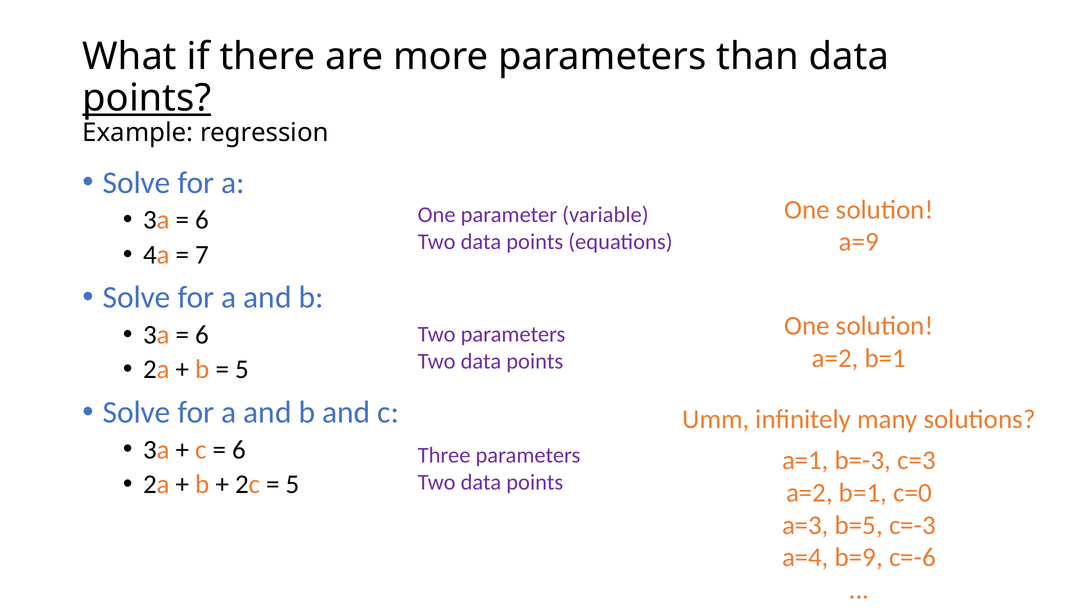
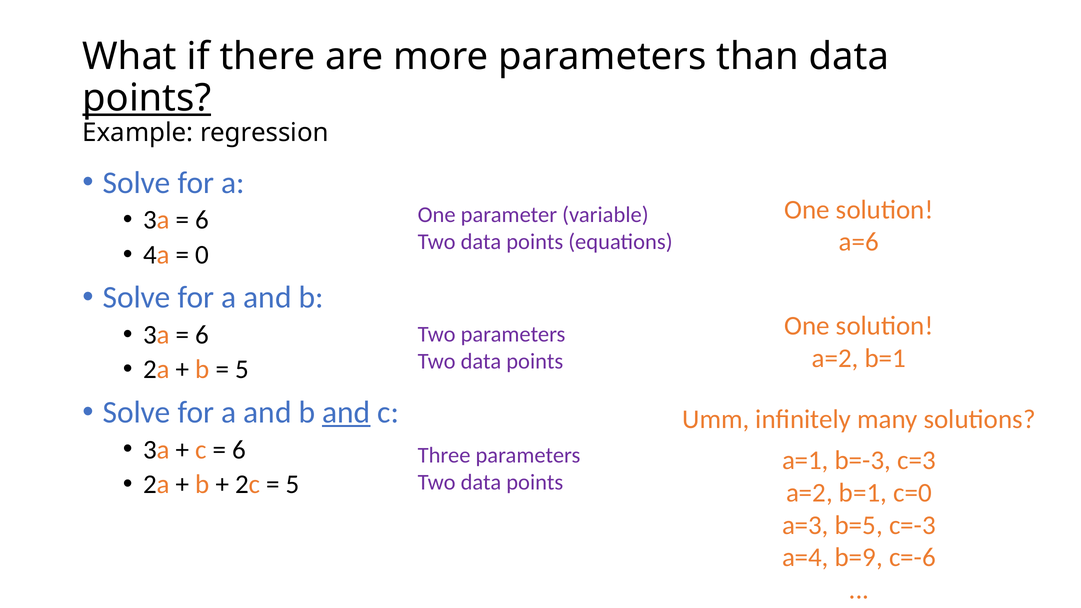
a=9: a=9 -> a=6
7: 7 -> 0
and at (346, 412) underline: none -> present
